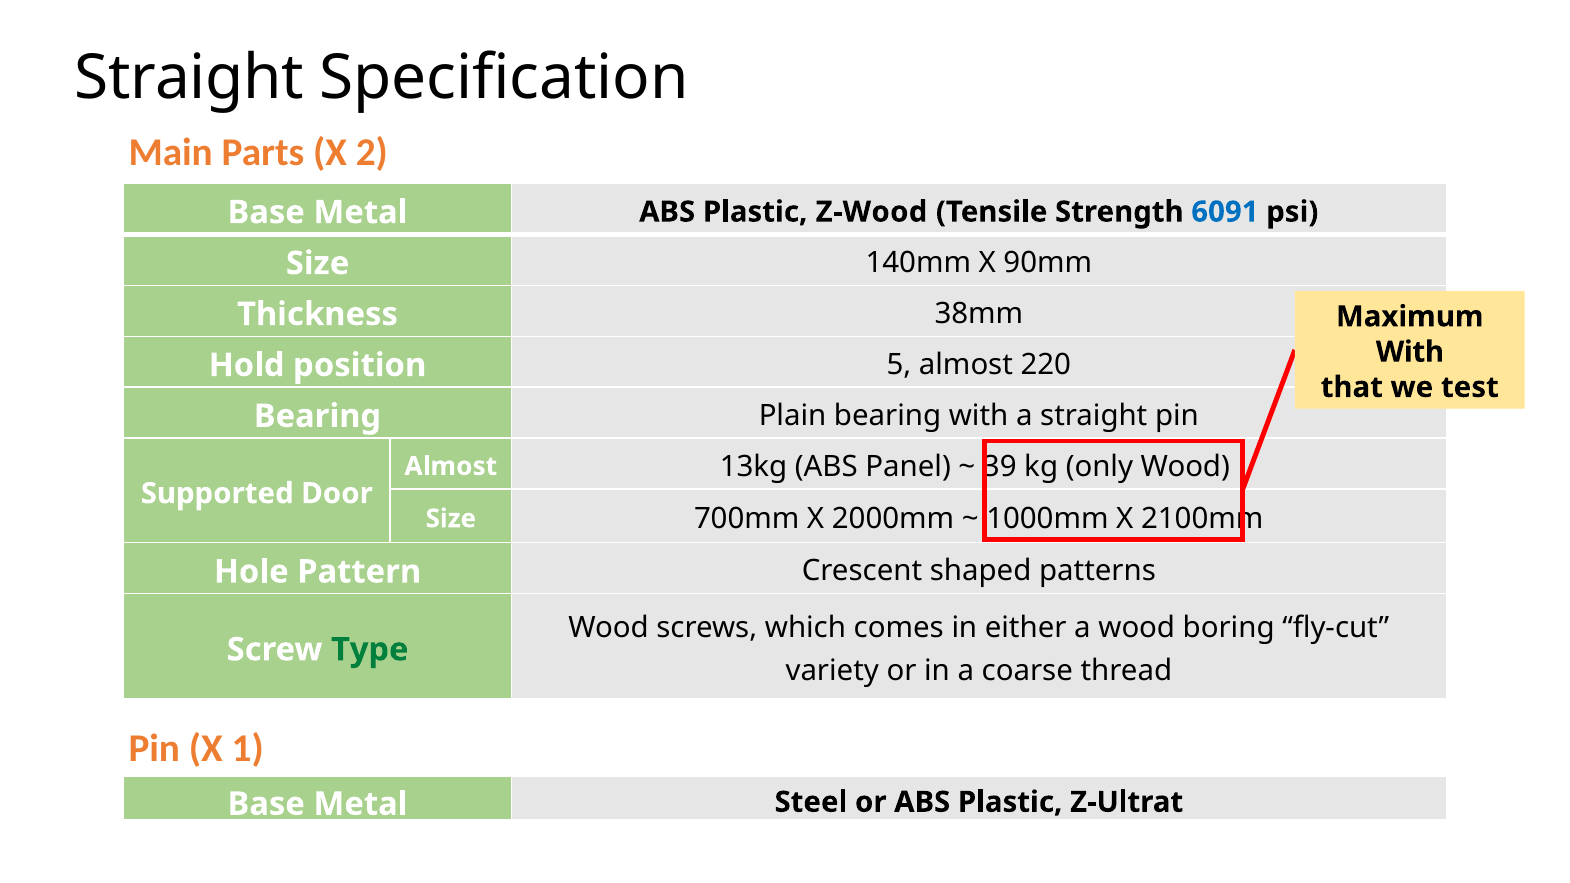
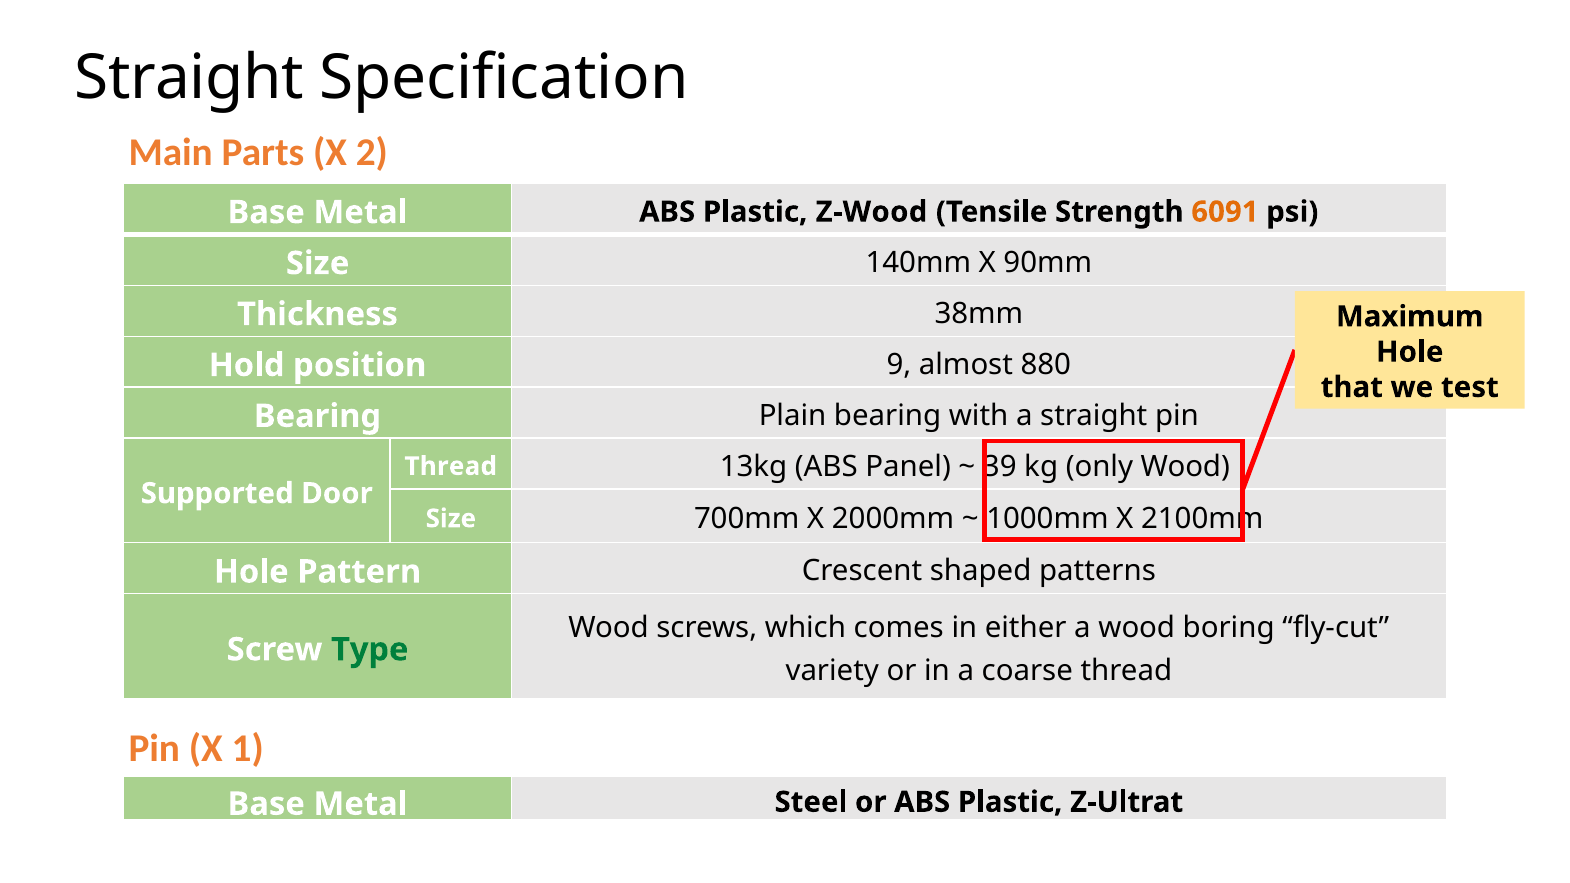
6091 colour: blue -> orange
With at (1410, 352): With -> Hole
5: 5 -> 9
220: 220 -> 880
Almost at (451, 466): Almost -> Thread
